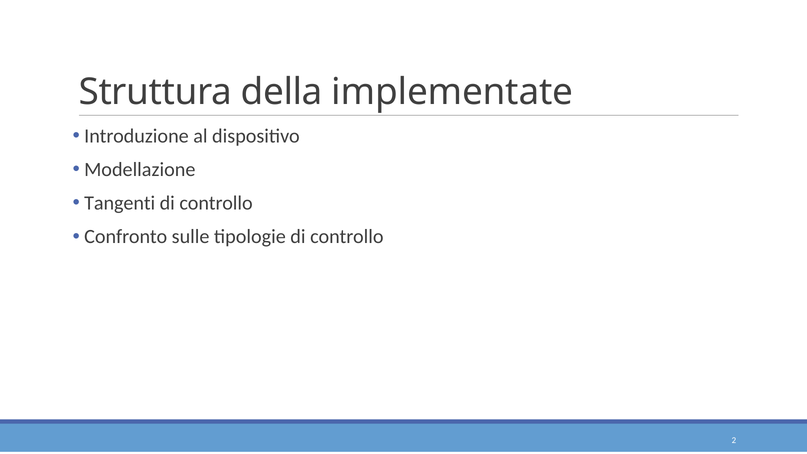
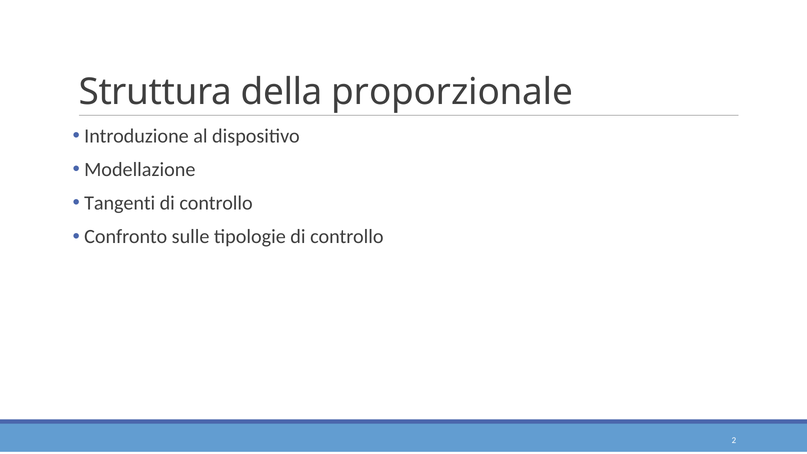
implementate: implementate -> proporzionale
